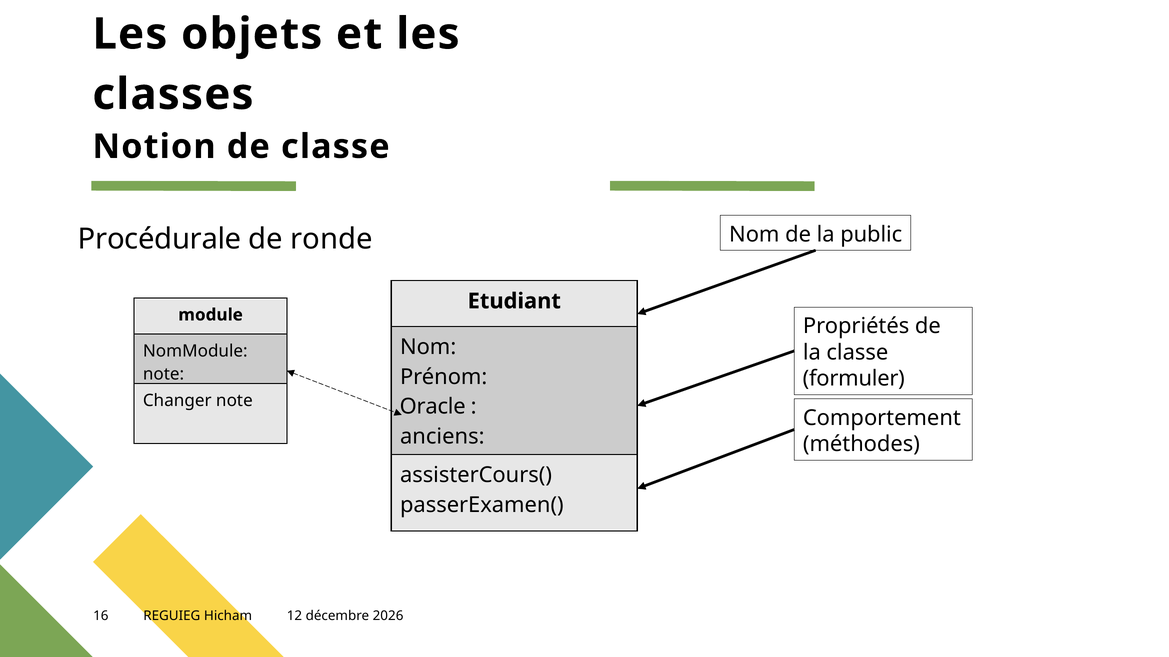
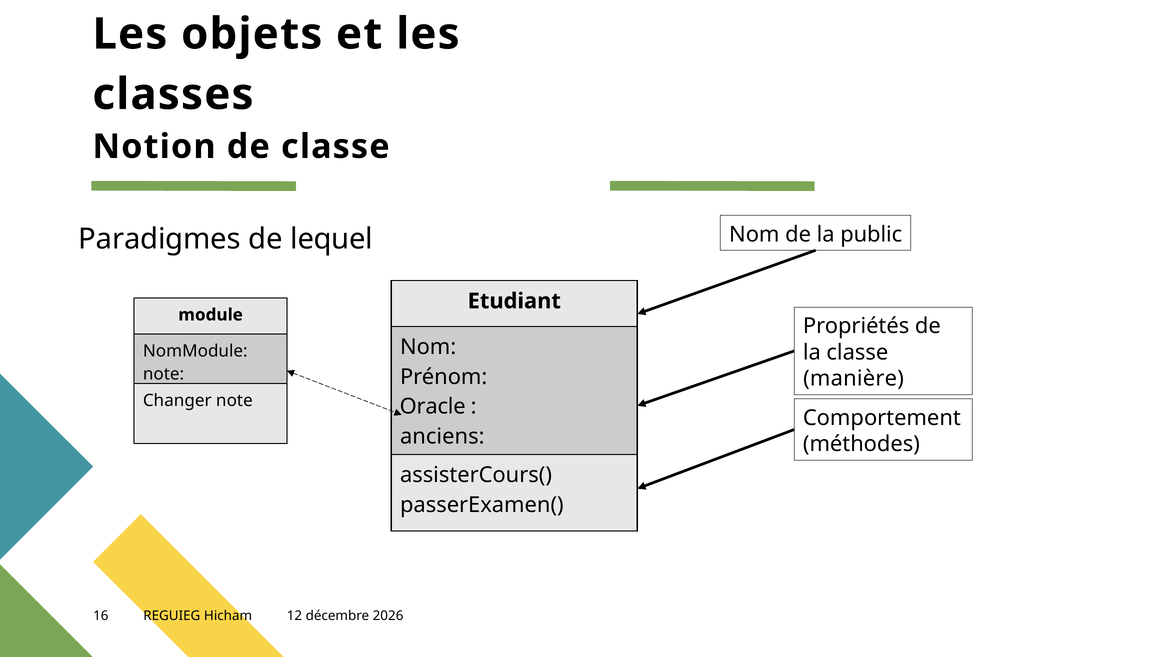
Procédurale: Procédurale -> Paradigmes
ronde: ronde -> lequel
formuler: formuler -> manière
